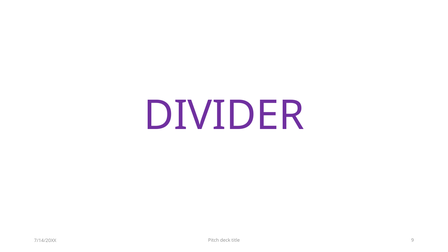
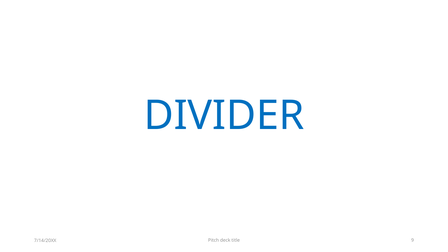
DIVIDER colour: purple -> blue
